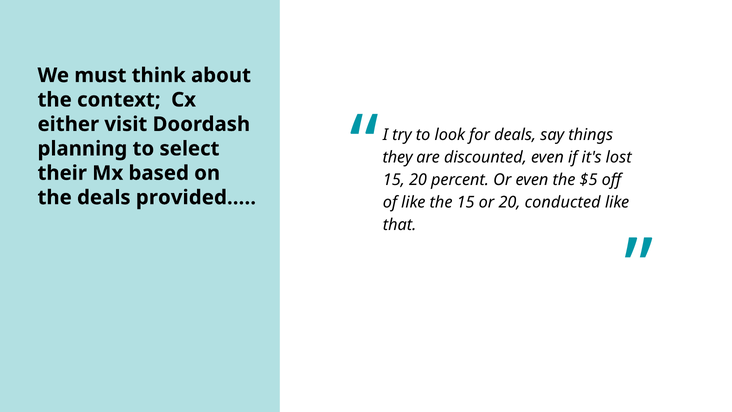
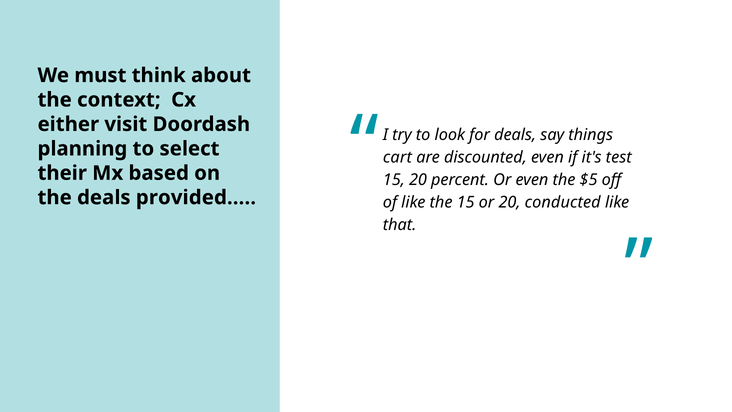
they: they -> cart
lost: lost -> test
